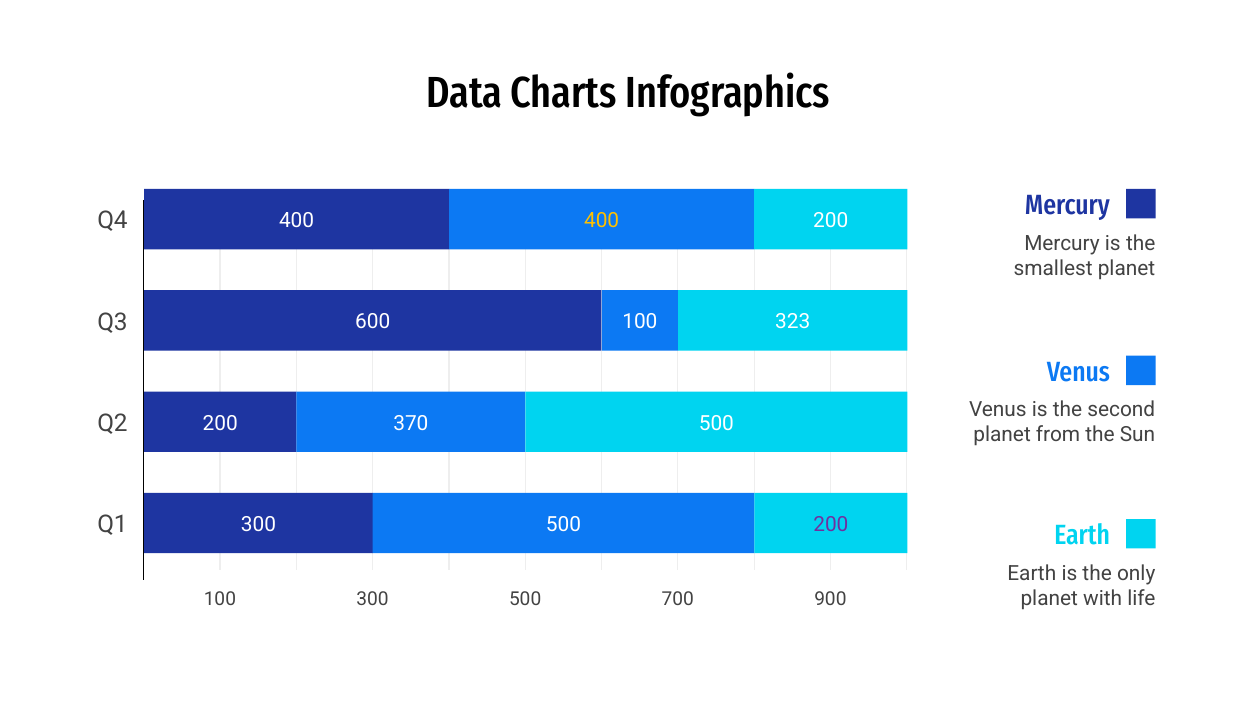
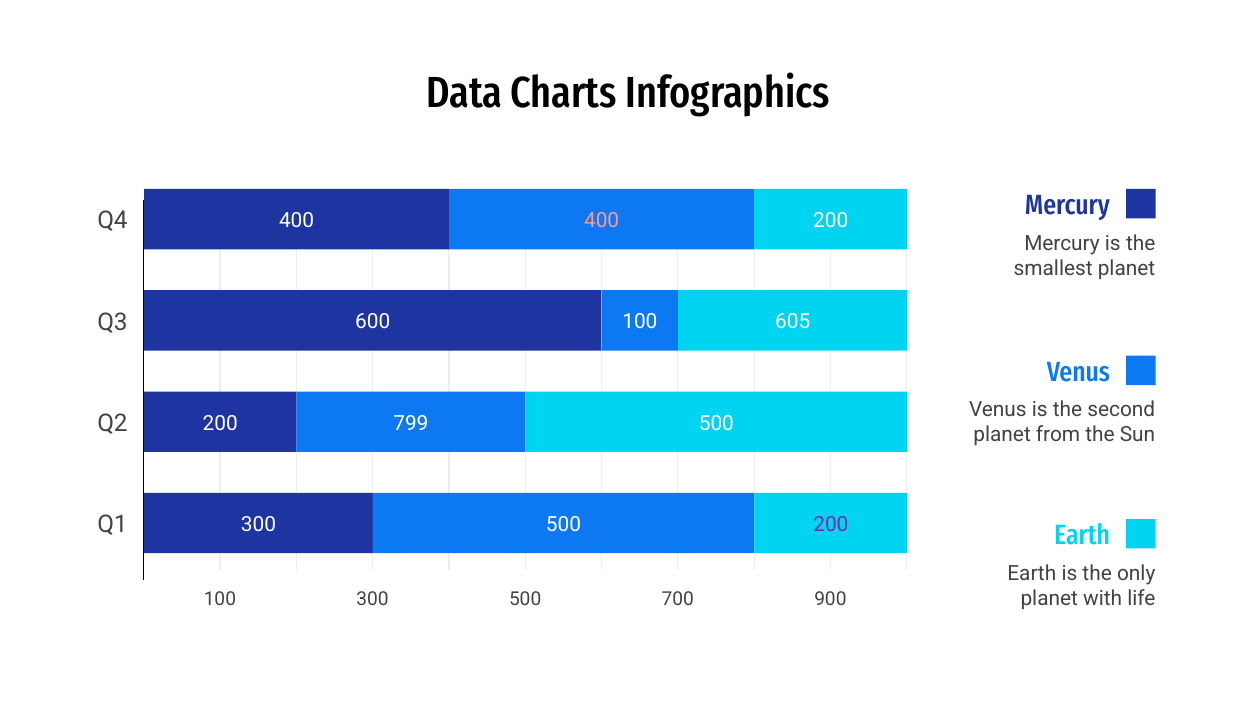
400 at (602, 221) colour: yellow -> pink
323: 323 -> 605
370: 370 -> 799
